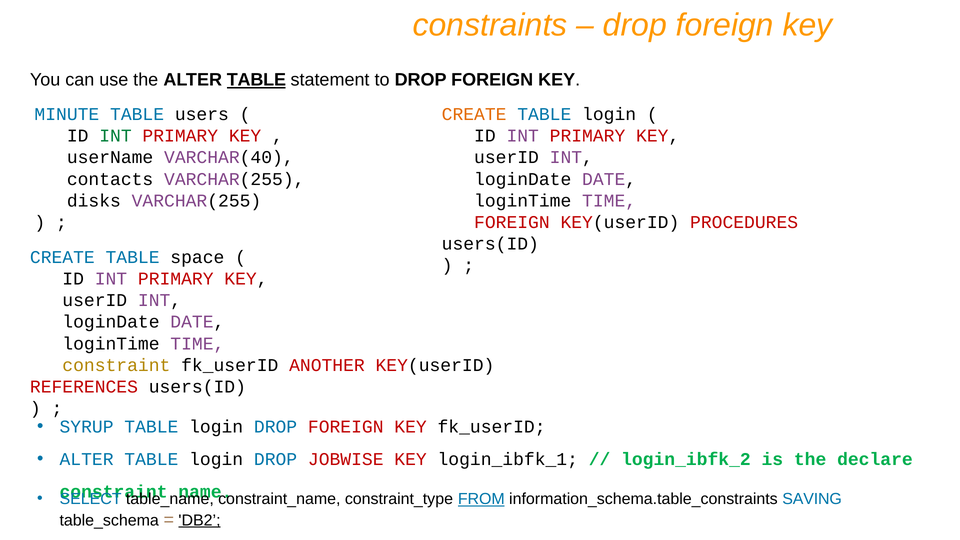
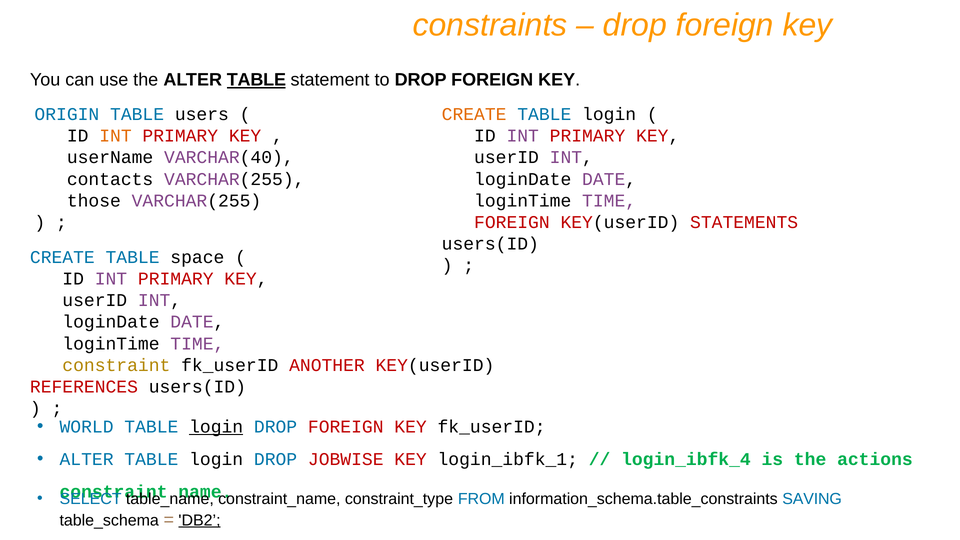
MINUTE: MINUTE -> ORIGIN
INT at (115, 136) colour: green -> orange
disks: disks -> those
PROCEDURES: PROCEDURES -> STATEMENTS
SYRUP: SYRUP -> WORLD
login at (216, 427) underline: none -> present
login_ibfk_2: login_ibfk_2 -> login_ibfk_4
declare: declare -> actions
FROM underline: present -> none
